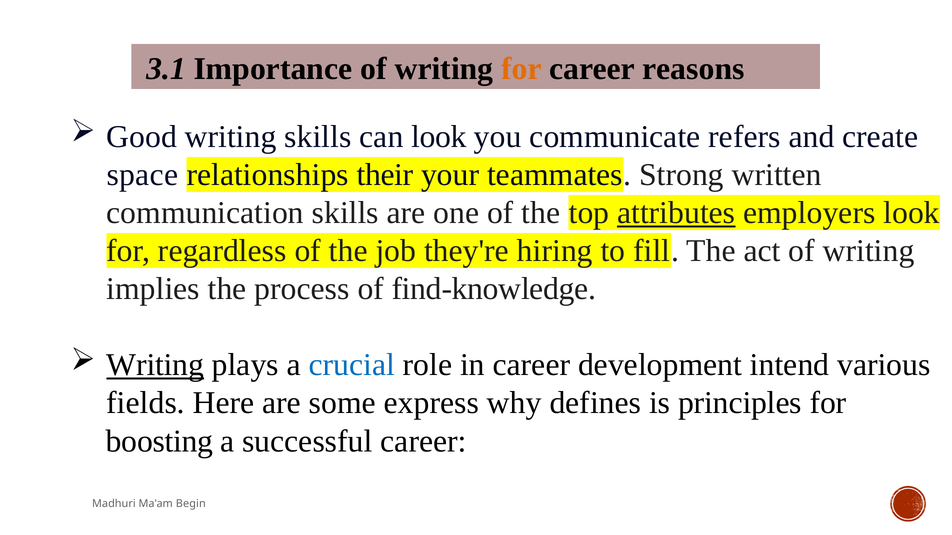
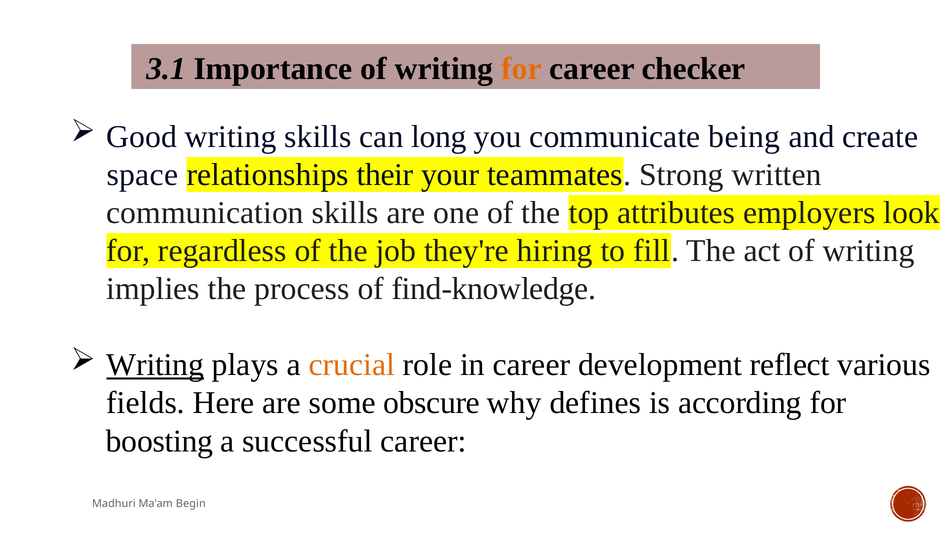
reasons: reasons -> checker
can look: look -> long
refers: refers -> being
attributes underline: present -> none
crucial colour: blue -> orange
intend: intend -> reflect
express: express -> obscure
principles: principles -> according
